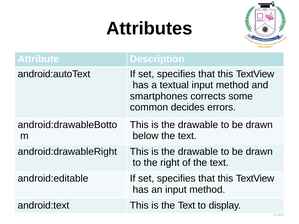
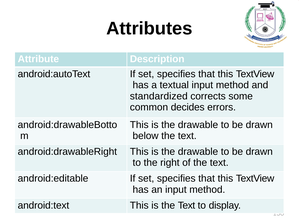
smartphones: smartphones -> standardized
